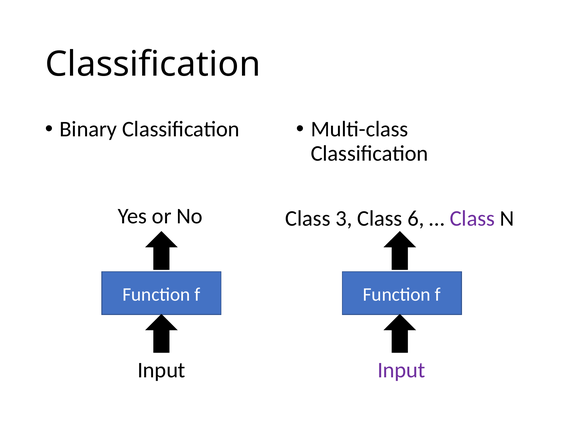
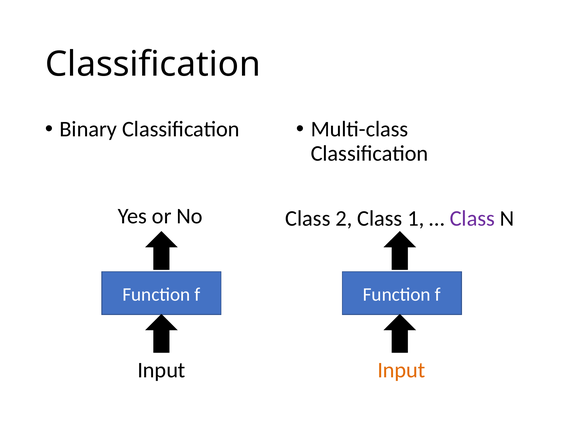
3: 3 -> 2
6: 6 -> 1
Input at (401, 371) colour: purple -> orange
